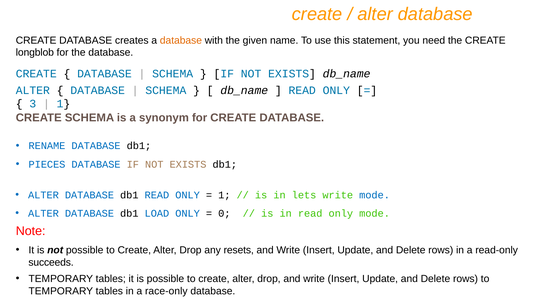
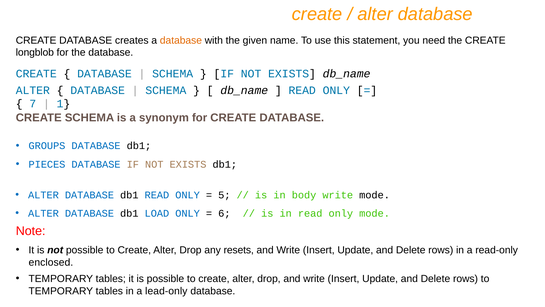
3: 3 -> 7
RENAME: RENAME -> GROUPS
1 at (224, 195): 1 -> 5
lets: lets -> body
mode at (375, 195) colour: blue -> black
0: 0 -> 6
succeeds: succeeds -> enclosed
race-only: race-only -> lead-only
